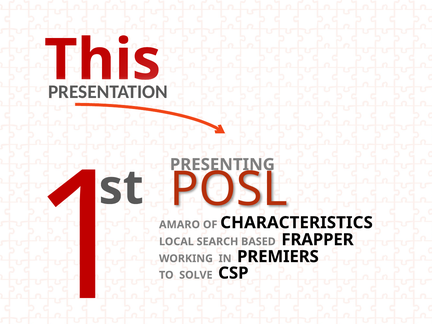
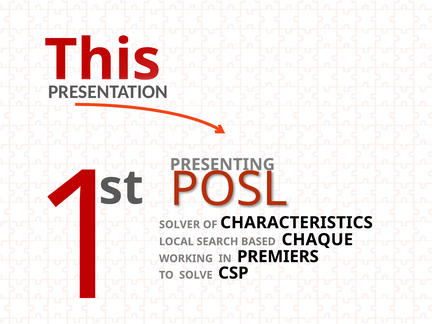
AMARO: AMARO -> SOLVER
FRAPPER: FRAPPER -> CHAQUE
